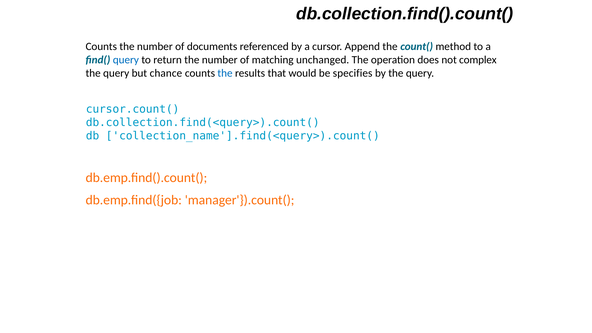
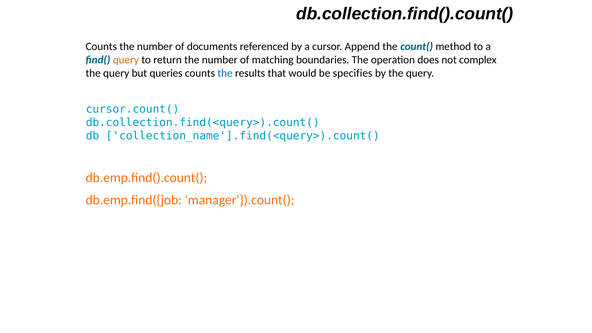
query at (126, 60) colour: blue -> orange
unchanged: unchanged -> boundaries
chance: chance -> queries
